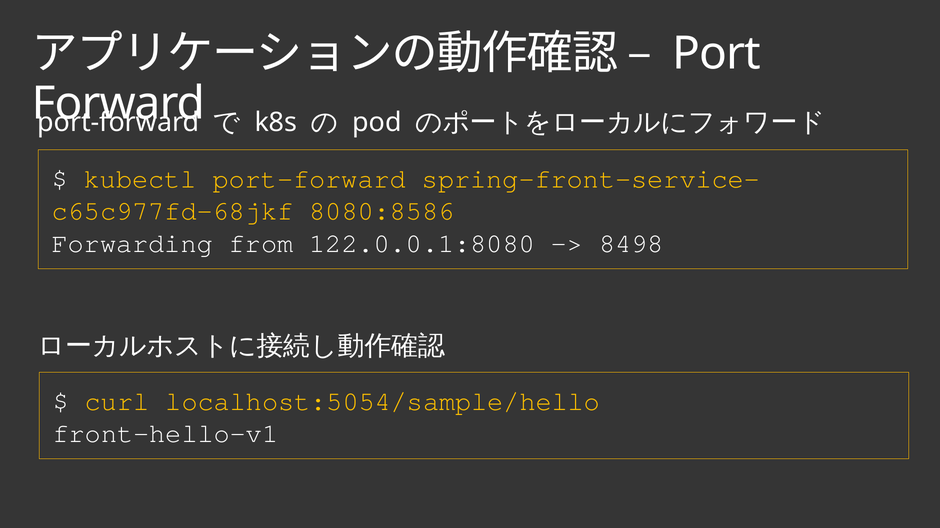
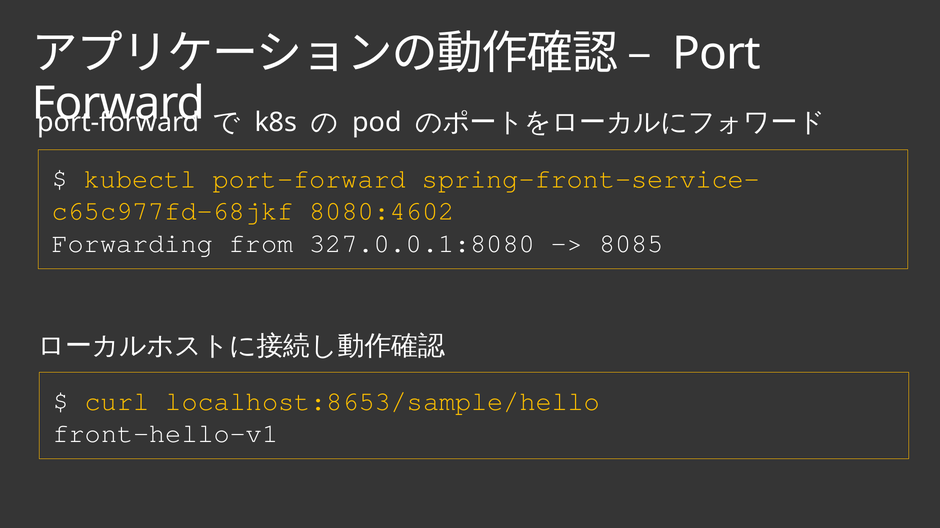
8080:8586: 8080:8586 -> 8080:4602
122.0.0.1:8080: 122.0.0.1:8080 -> 327.0.0.1:8080
8498: 8498 -> 8085
localhost:5054/sample/hello: localhost:5054/sample/hello -> localhost:8653/sample/hello
